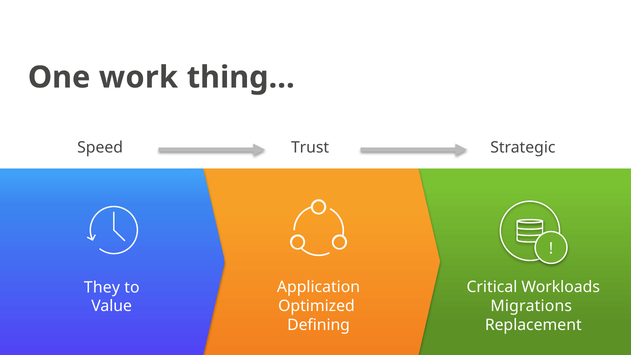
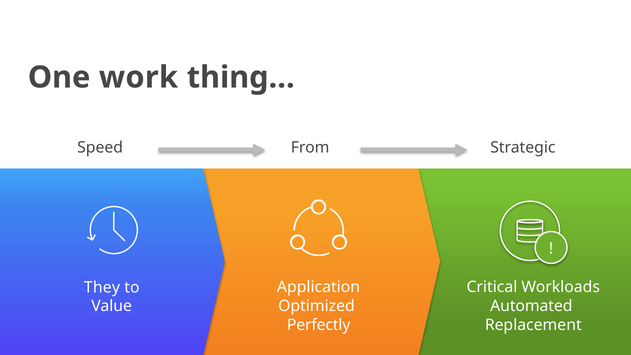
Trust: Trust -> From
Migrations: Migrations -> Automated
Defining: Defining -> Perfectly
